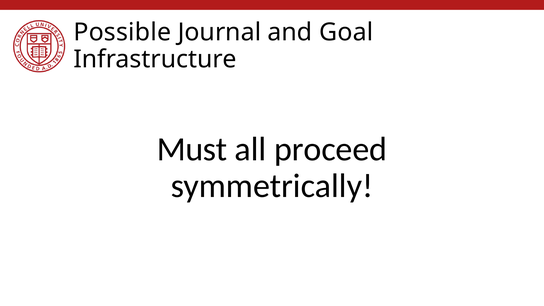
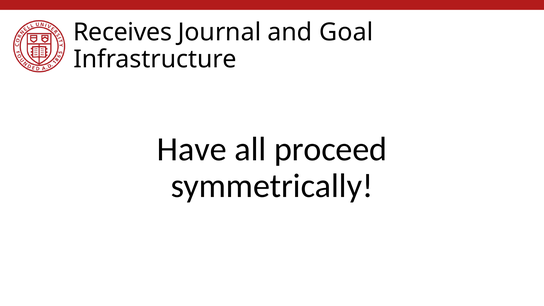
Possible: Possible -> Receives
Must: Must -> Have
